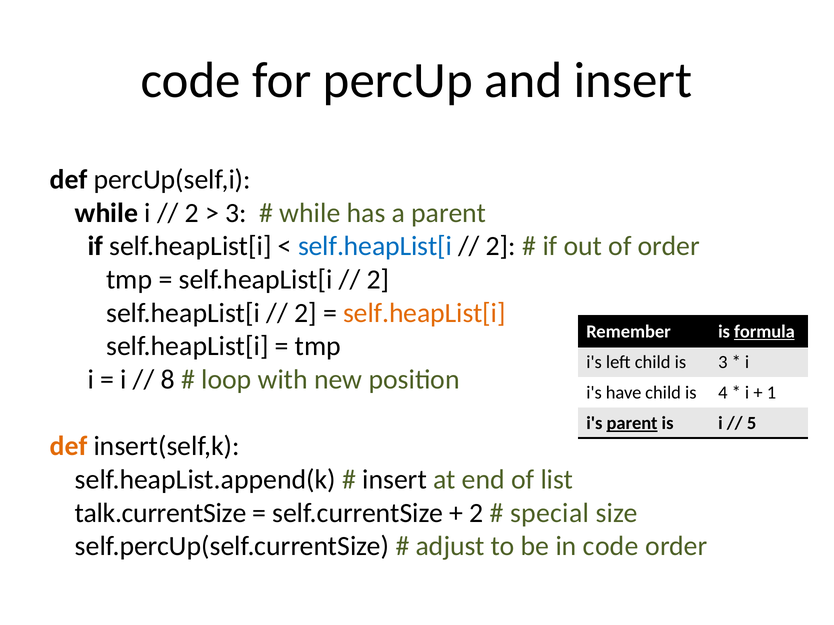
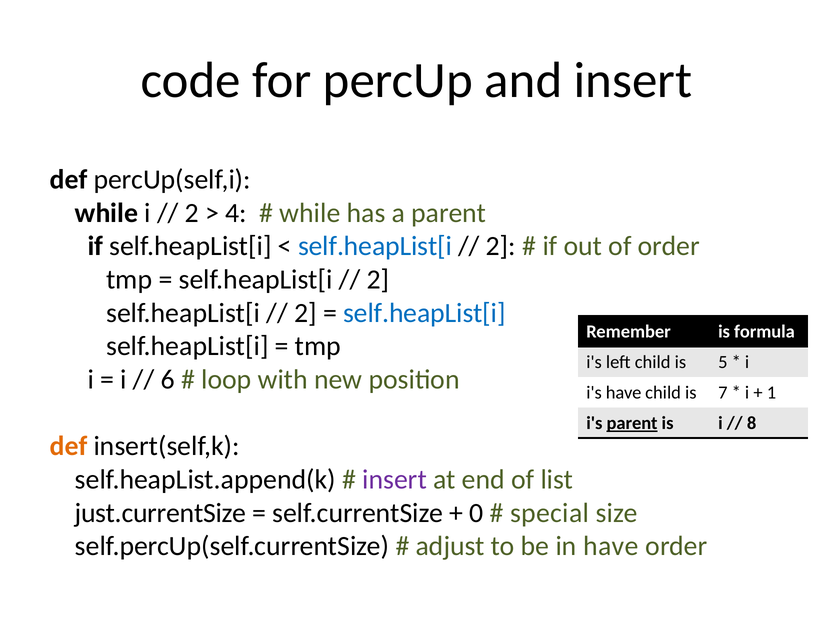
3 at (236, 213): 3 -> 4
self.heapList[i at (424, 313) colour: orange -> blue
formula underline: present -> none
is 3: 3 -> 5
8: 8 -> 6
4: 4 -> 7
5: 5 -> 8
insert at (395, 480) colour: black -> purple
talk.currentSize: talk.currentSize -> just.currentSize
2 at (476, 513): 2 -> 0
in code: code -> have
